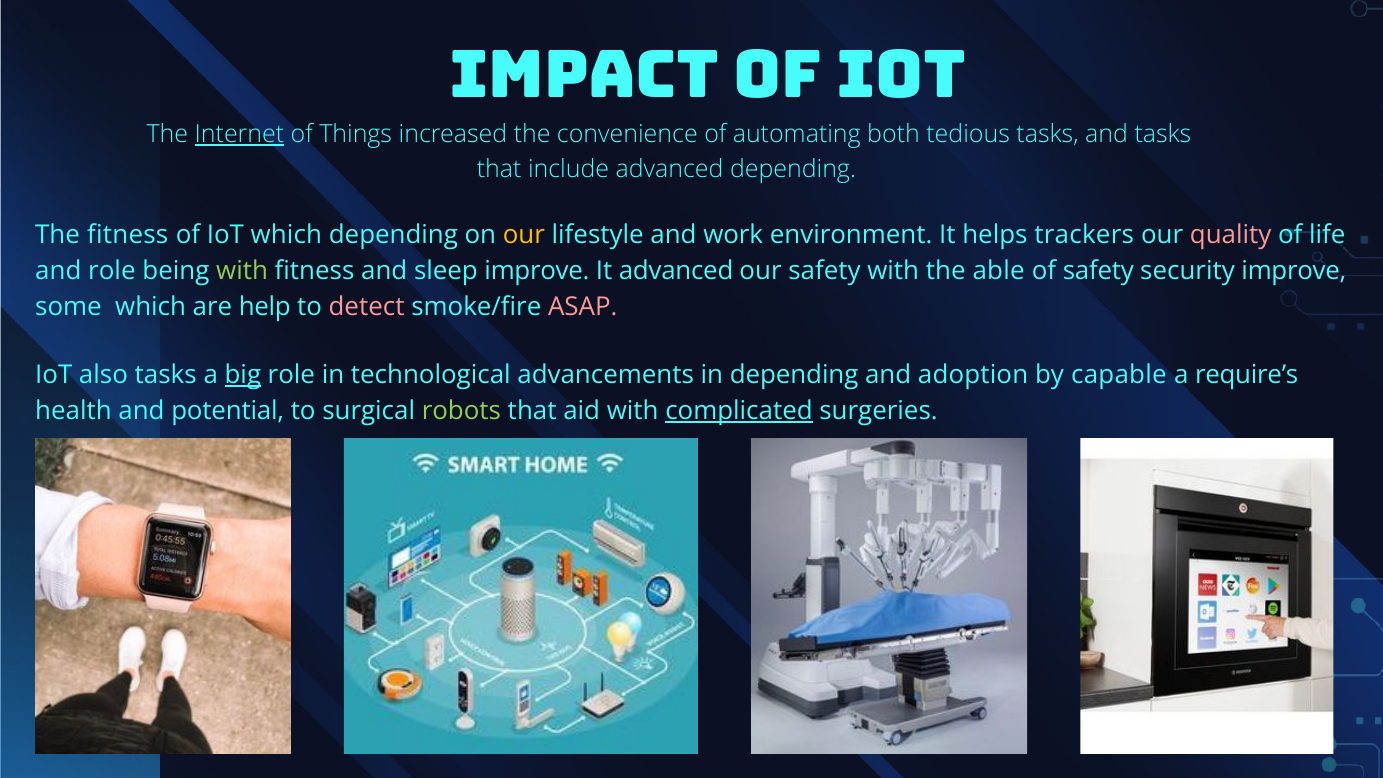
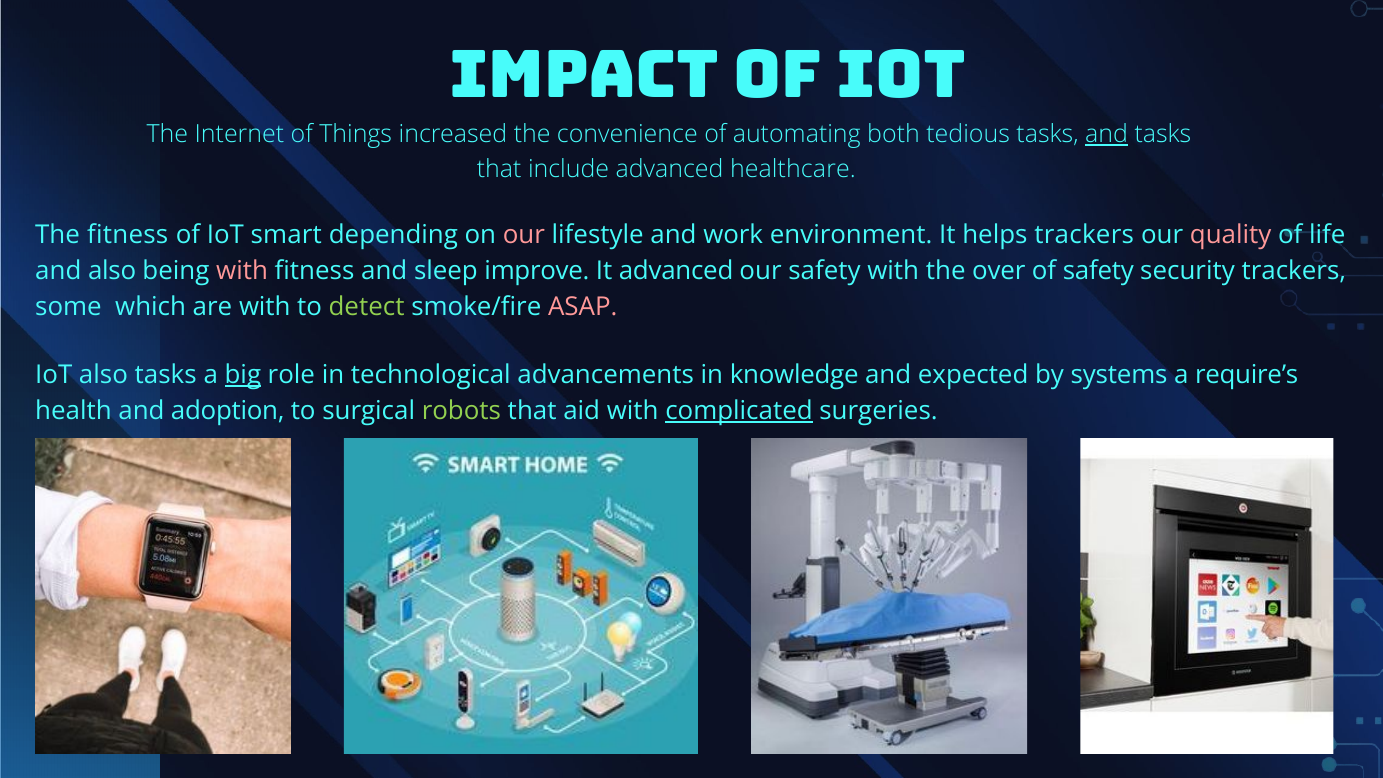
Internet underline: present -> none
and at (1107, 134) underline: none -> present
advanced depending: depending -> healthcare
IoT which: which -> smart
our at (524, 235) colour: yellow -> pink
and role: role -> also
with at (242, 271) colour: light green -> pink
able: able -> over
security improve: improve -> trackers
are help: help -> with
detect colour: pink -> light green
in depending: depending -> knowledge
adoption: adoption -> expected
capable: capable -> systems
potential: potential -> adoption
